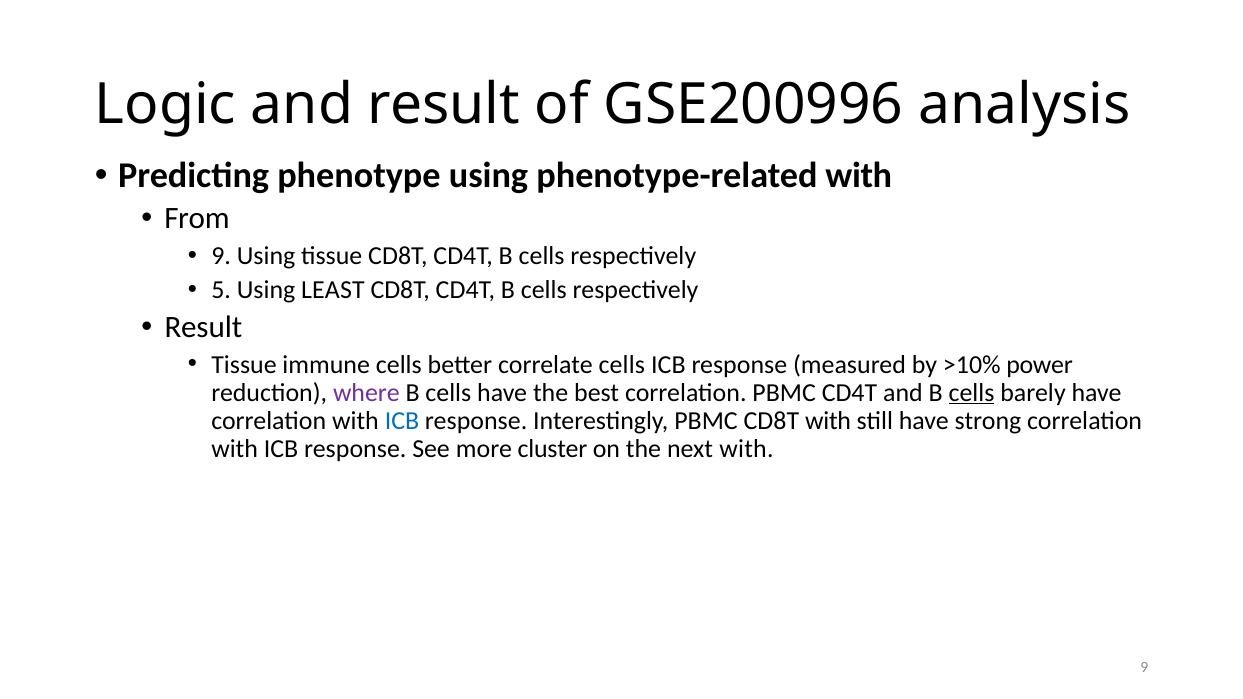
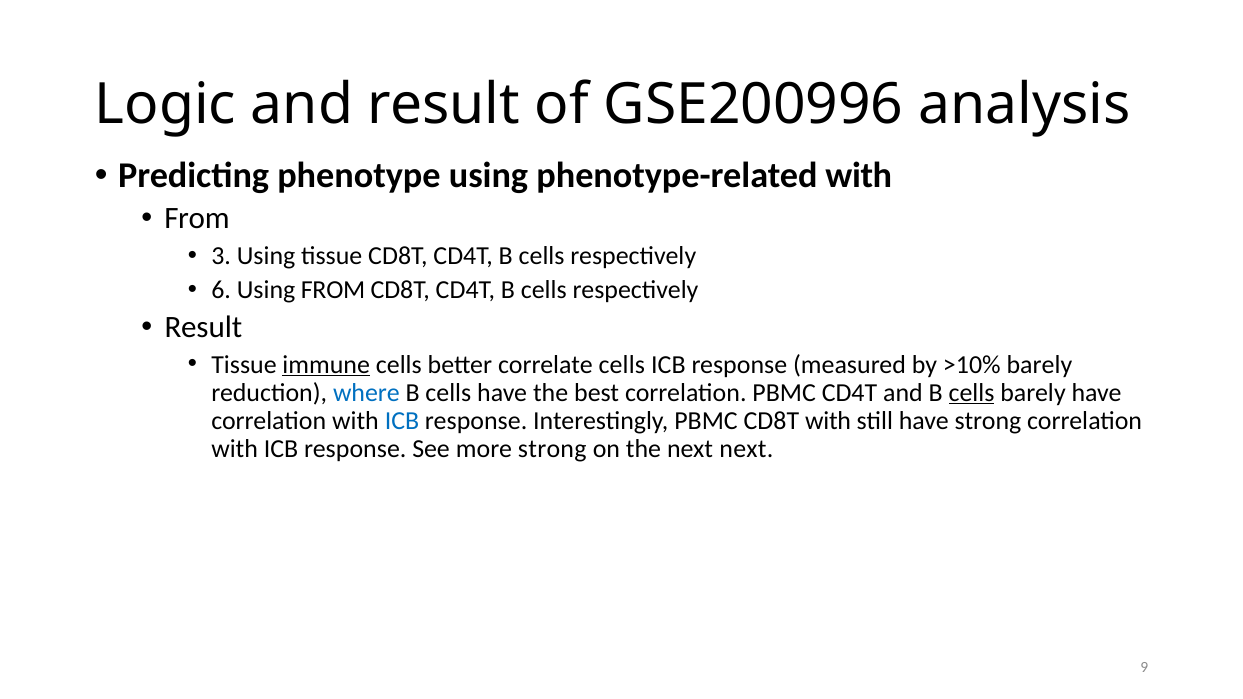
9 at (221, 256): 9 -> 3
5: 5 -> 6
Using LEAST: LEAST -> FROM
immune underline: none -> present
>10% power: power -> barely
where colour: purple -> blue
more cluster: cluster -> strong
next with: with -> next
